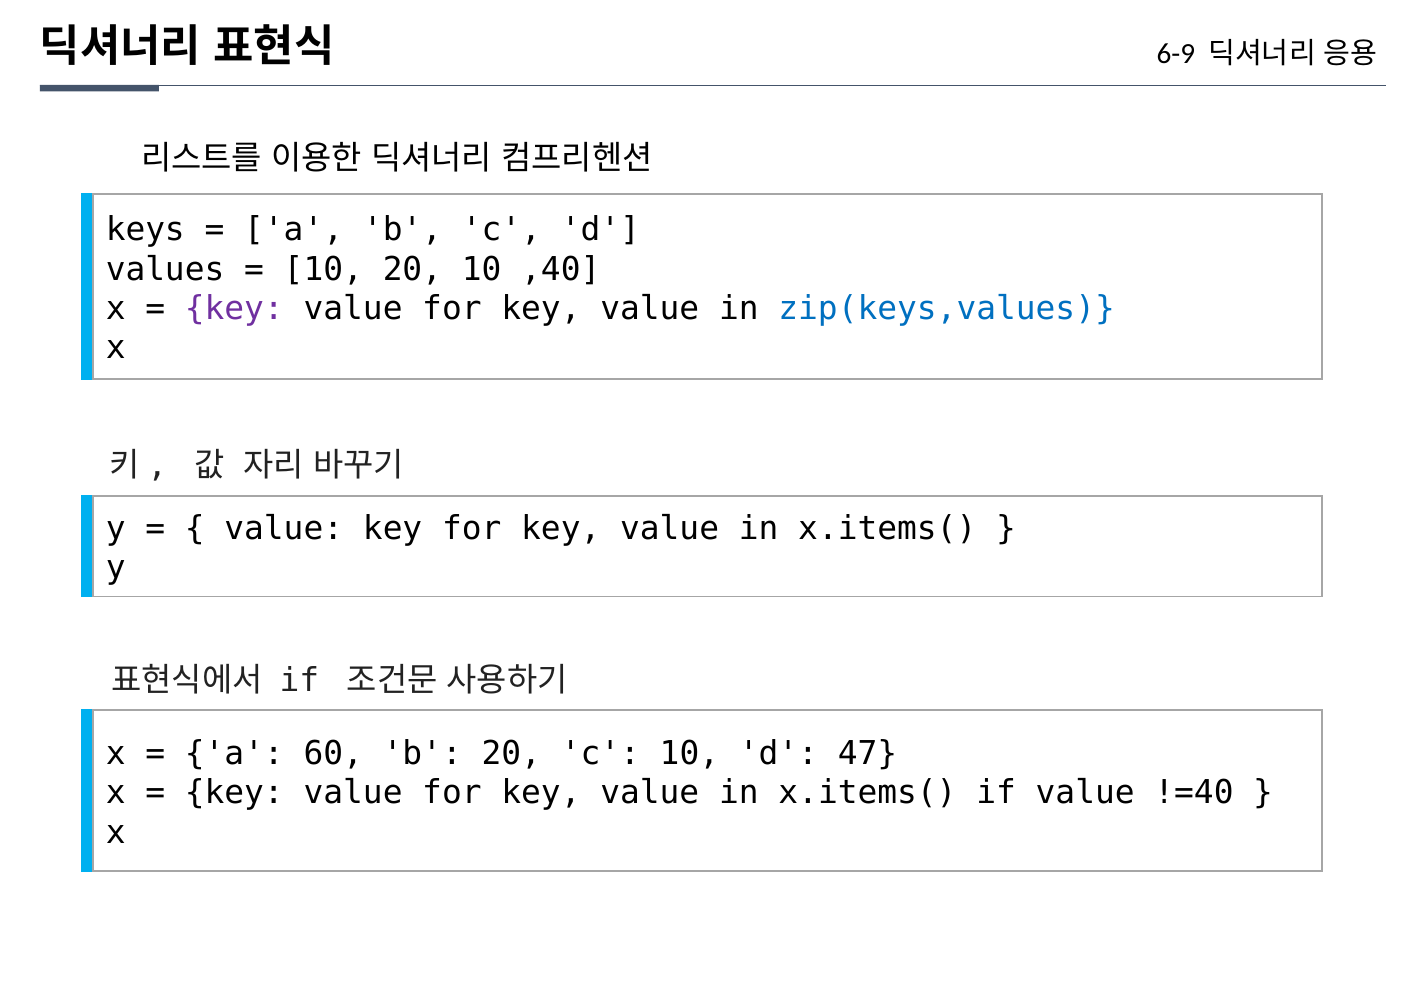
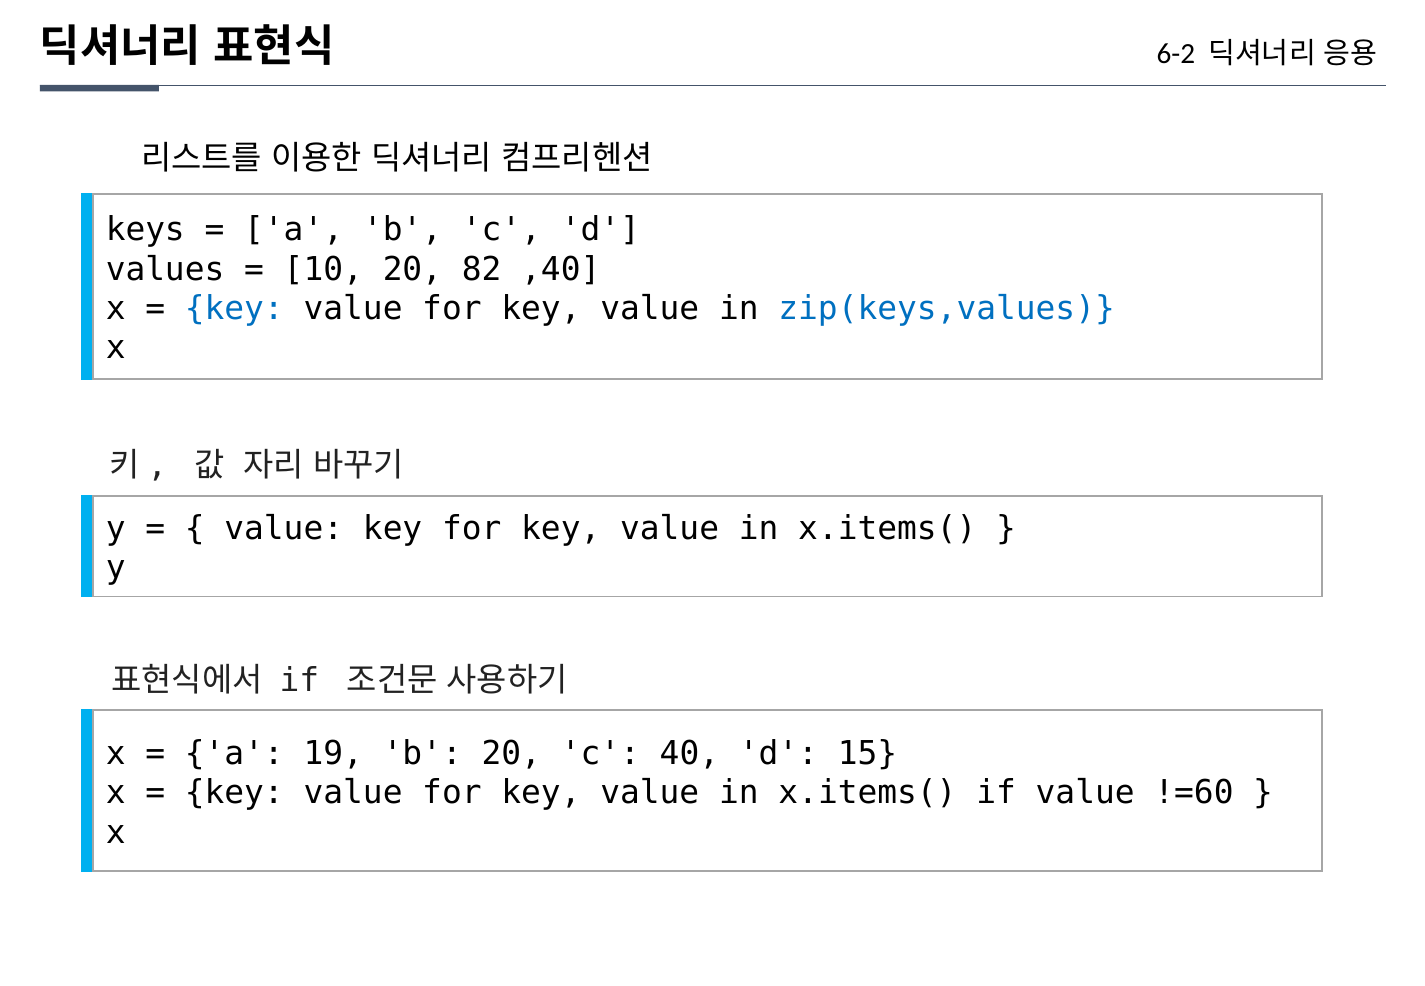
6-9: 6-9 -> 6-2
20 10: 10 -> 82
key at (234, 309) colour: purple -> blue
60: 60 -> 19
c 10: 10 -> 40
47: 47 -> 15
!=40: !=40 -> !=60
